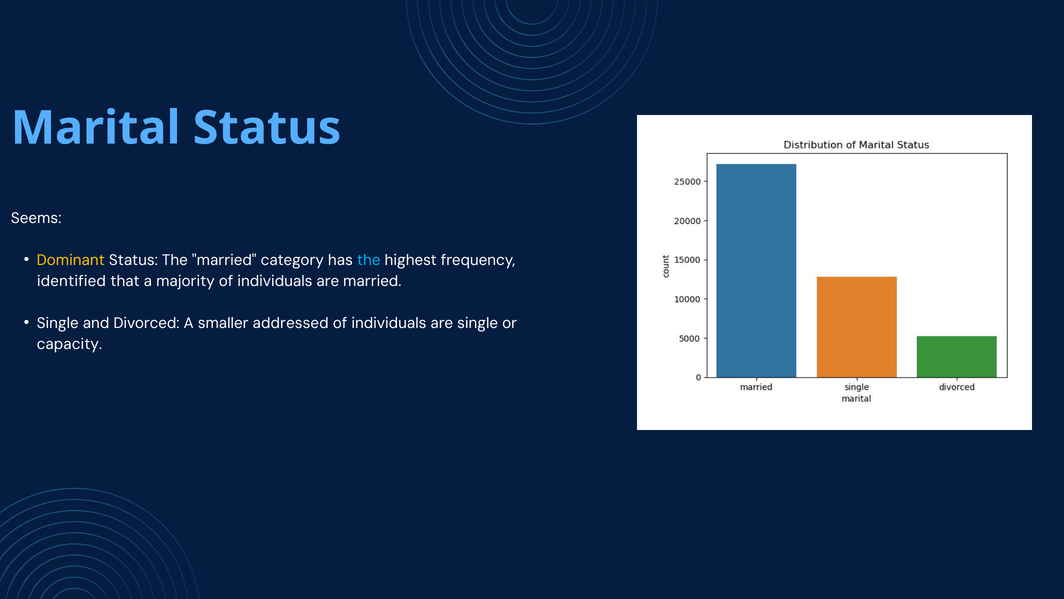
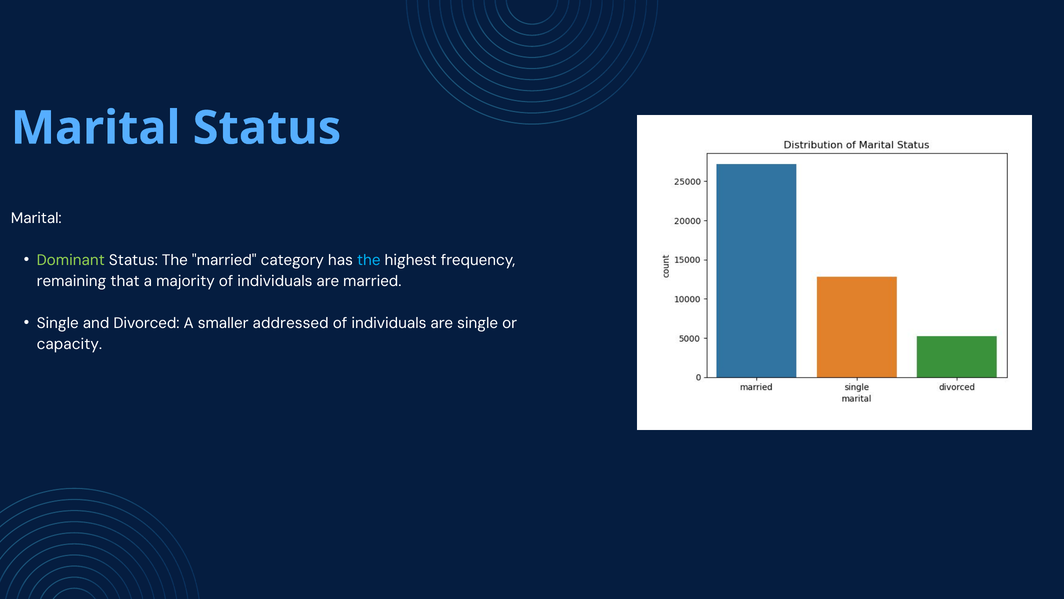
Seems at (36, 218): Seems -> Marital
Dominant colour: yellow -> light green
identified: identified -> remaining
